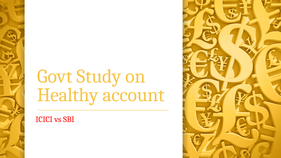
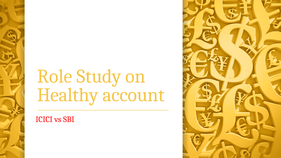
Govt: Govt -> Role
